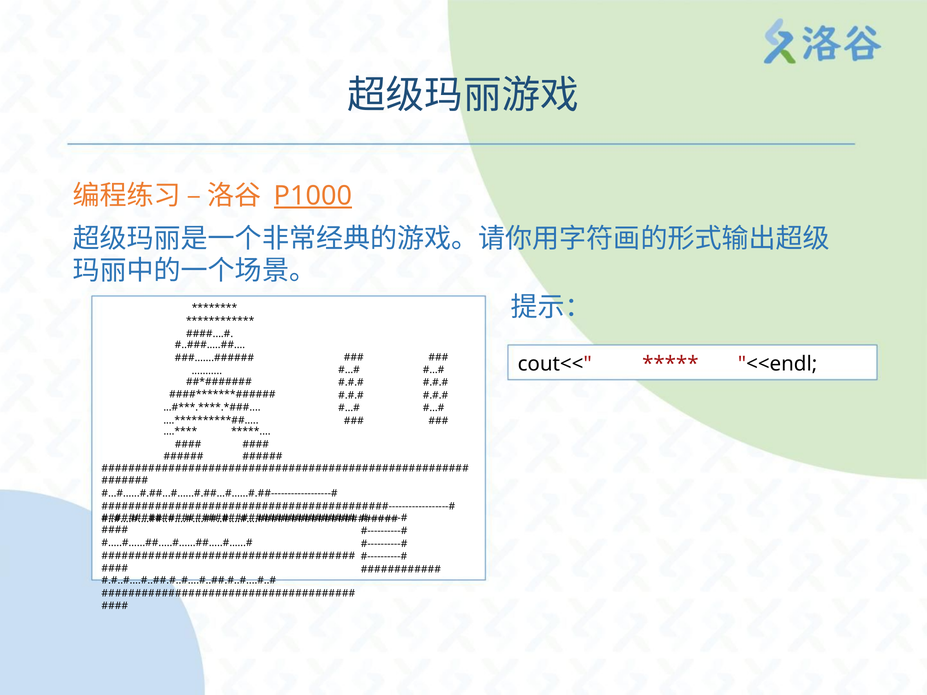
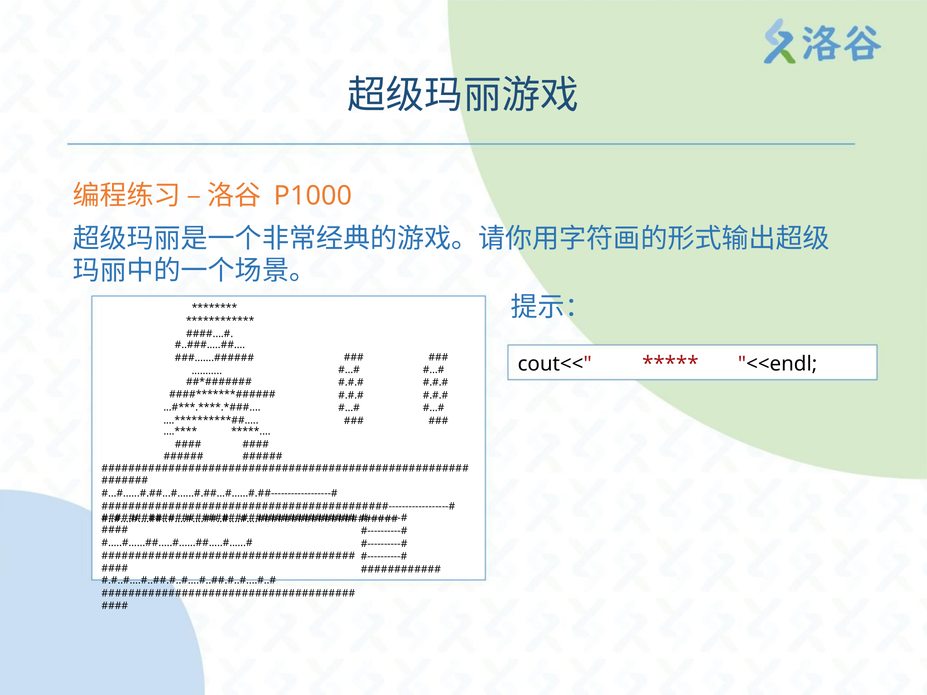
P1000 underline: present -> none
